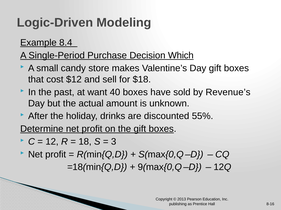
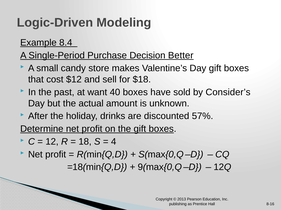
Which: Which -> Better
Revenue’s: Revenue’s -> Consider’s
55%: 55% -> 57%
3: 3 -> 4
